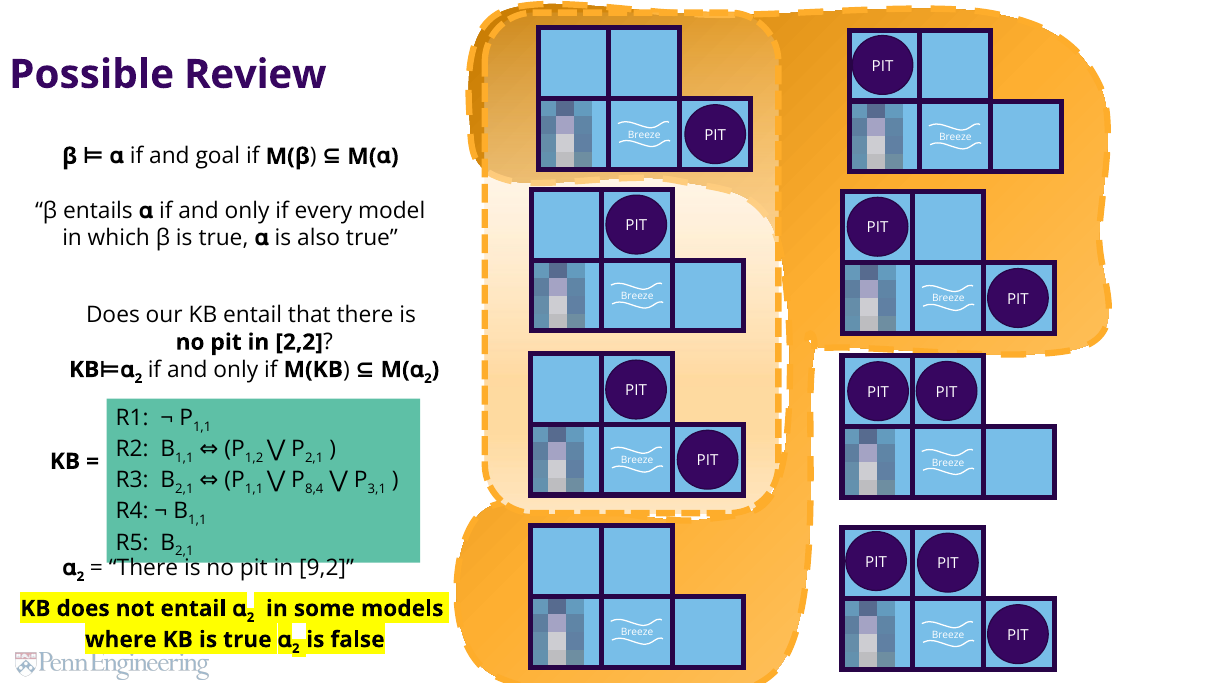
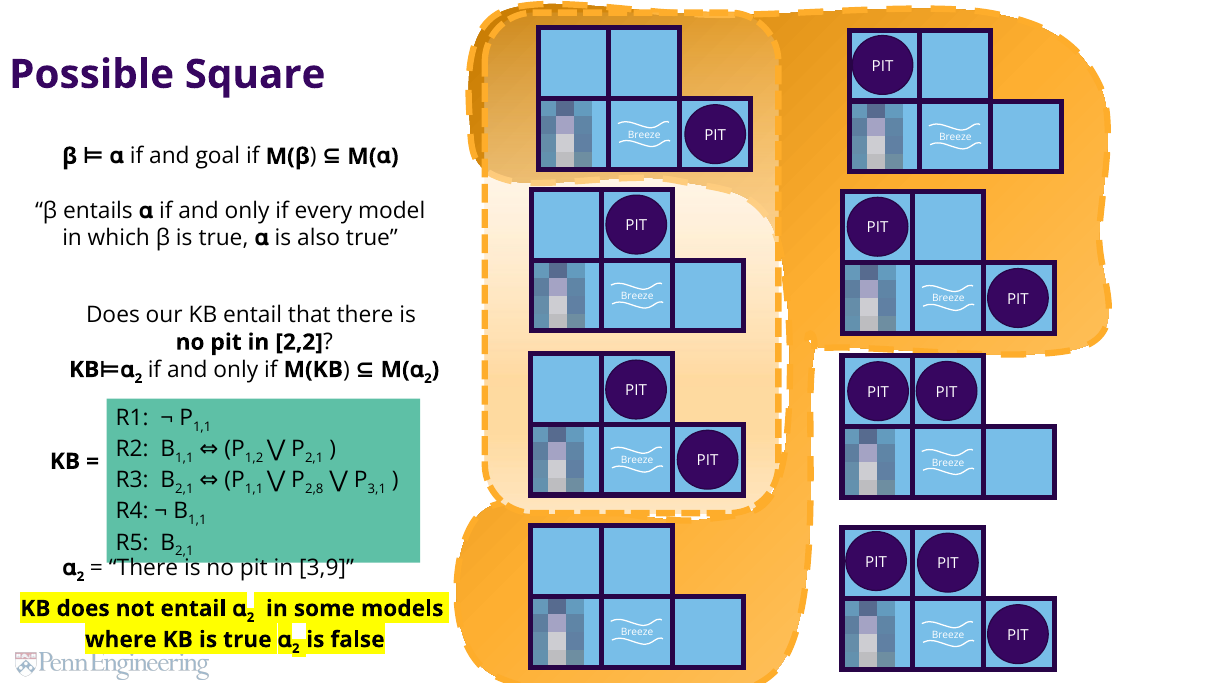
Review: Review -> Square
8,4: 8,4 -> 2,8
9,2: 9,2 -> 3,9
